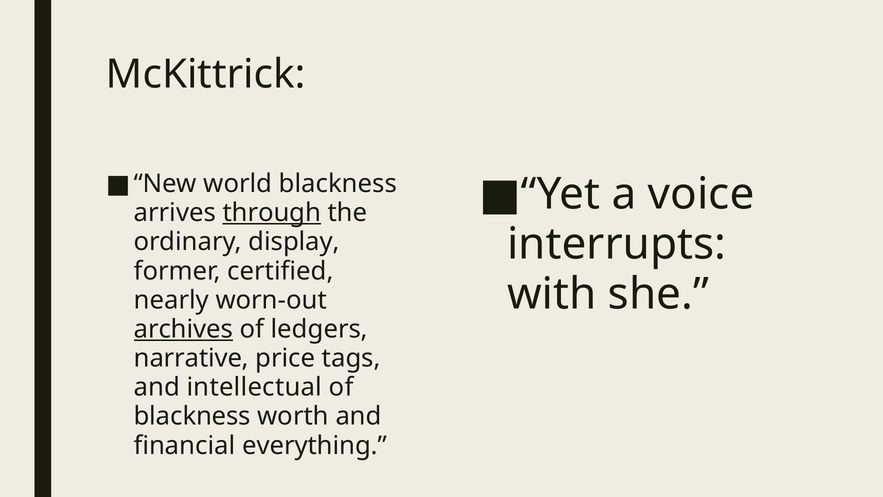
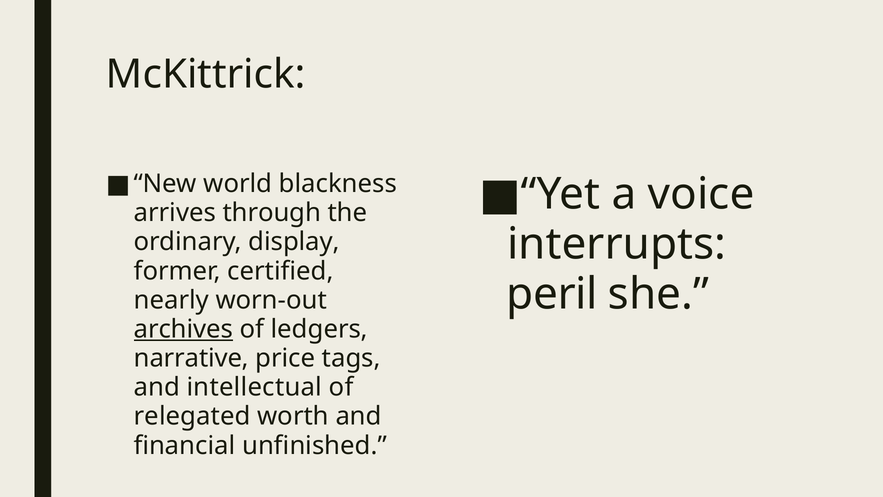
through underline: present -> none
with: with -> peril
blackness at (192, 416): blackness -> relegated
everything: everything -> unfinished
